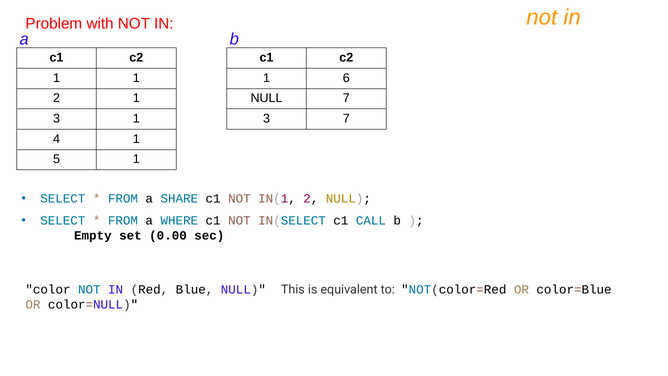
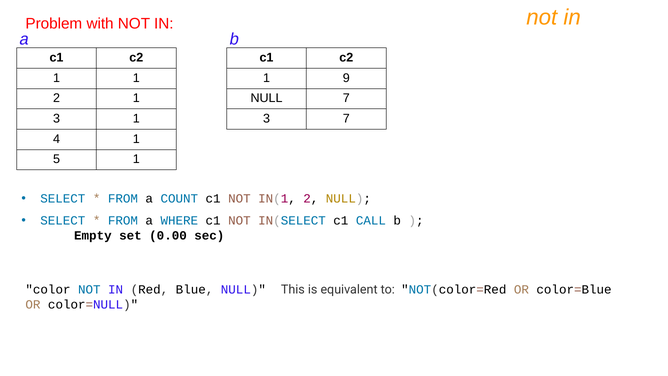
6: 6 -> 9
SHARE: SHARE -> COUNT
